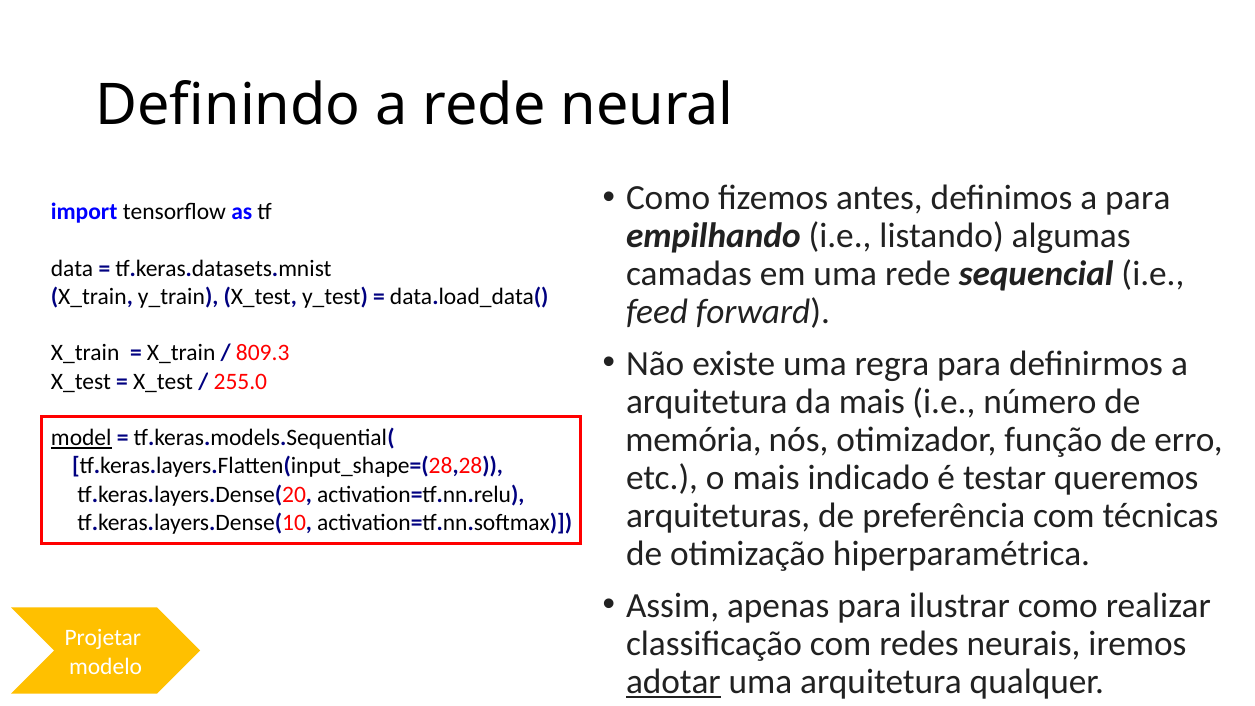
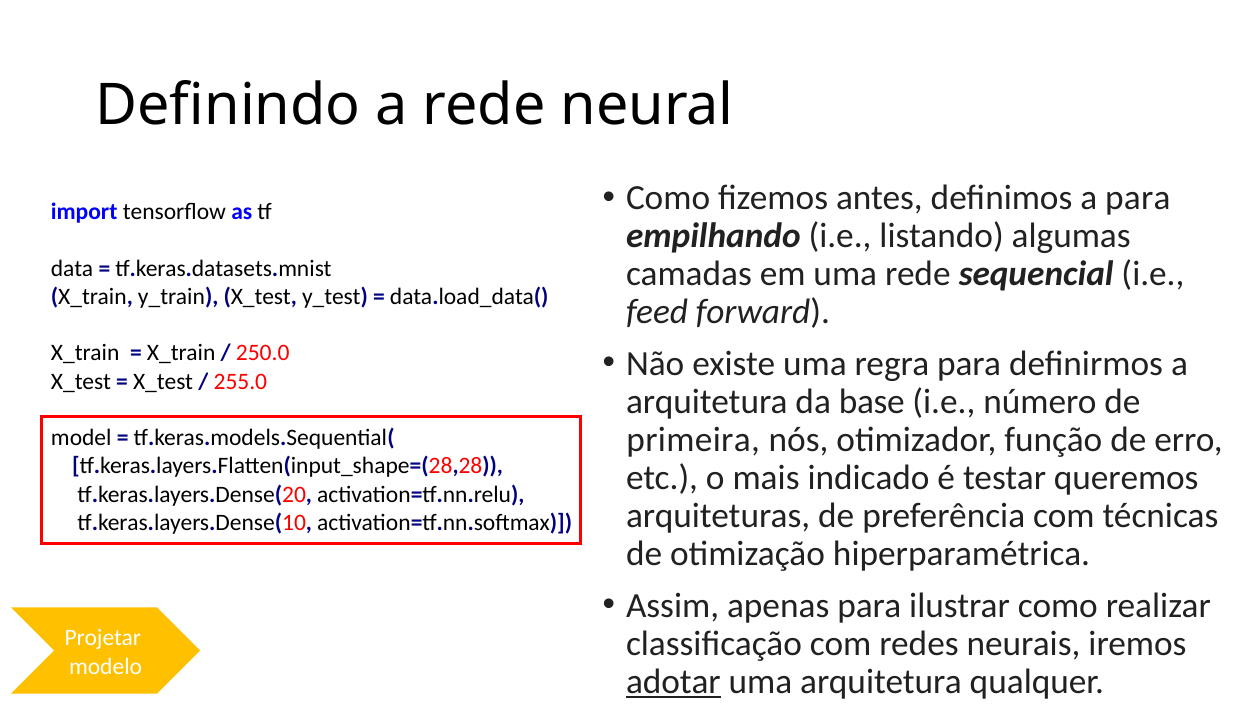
809.3: 809.3 -> 250.0
da mais: mais -> base
memória: memória -> primeira
model underline: present -> none
